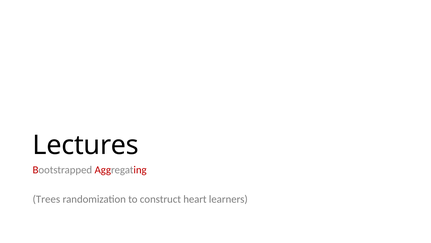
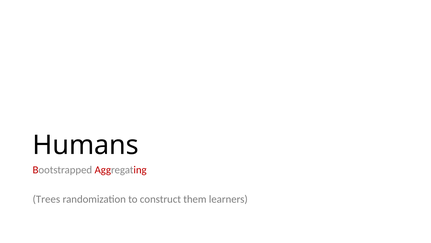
Lectures: Lectures -> Humans
heart: heart -> them
